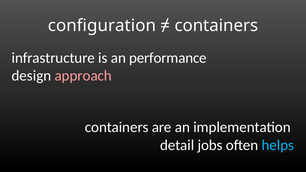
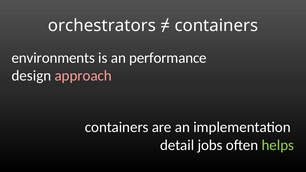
configuration: configuration -> orchestrators
infrastructure: infrastructure -> environments
helps colour: light blue -> light green
